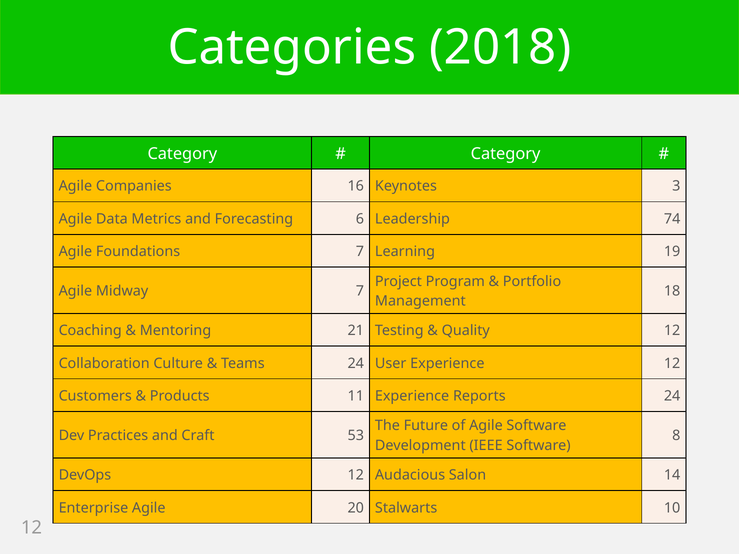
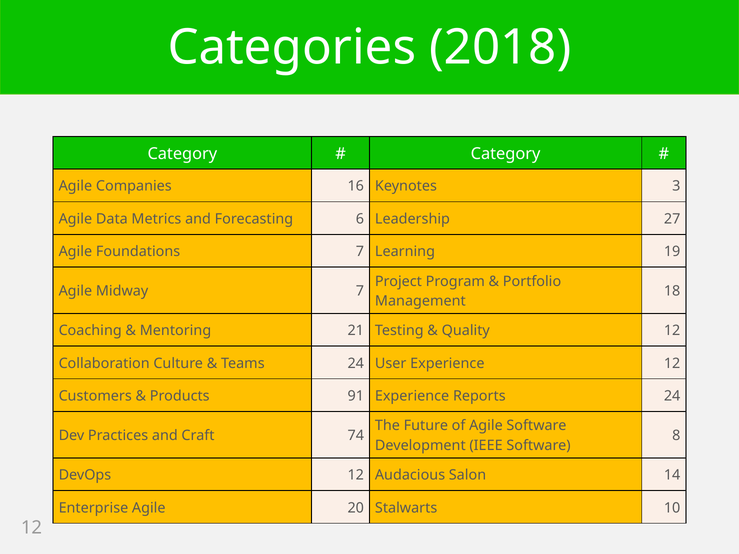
74: 74 -> 27
11: 11 -> 91
53: 53 -> 74
